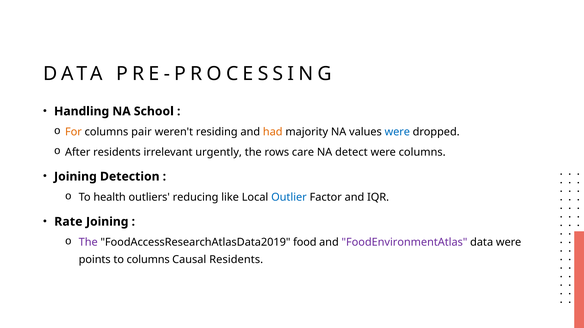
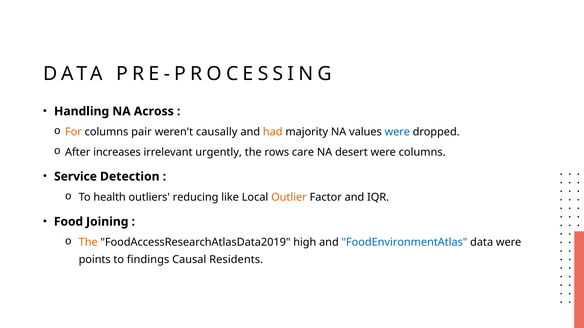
School: School -> Across
residing: residing -> causally
After residents: residents -> increases
detect: detect -> desert
Joining at (75, 177): Joining -> Service
Outlier colour: blue -> orange
Rate: Rate -> Food
The at (88, 243) colour: purple -> orange
food: food -> high
FoodEnvironmentAtlas colour: purple -> blue
to columns: columns -> findings
